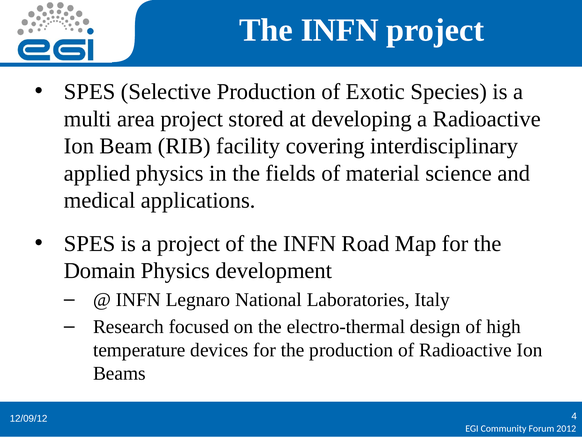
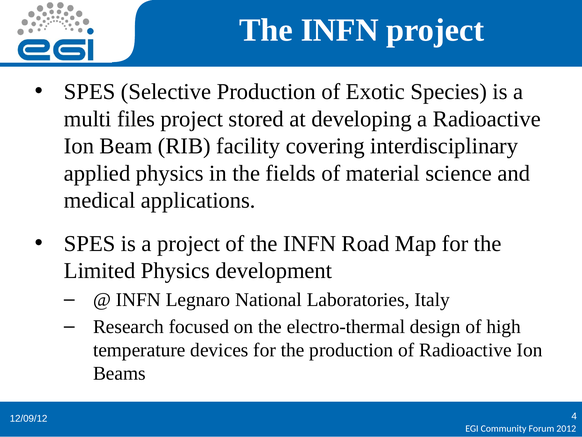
area: area -> files
Domain: Domain -> Limited
